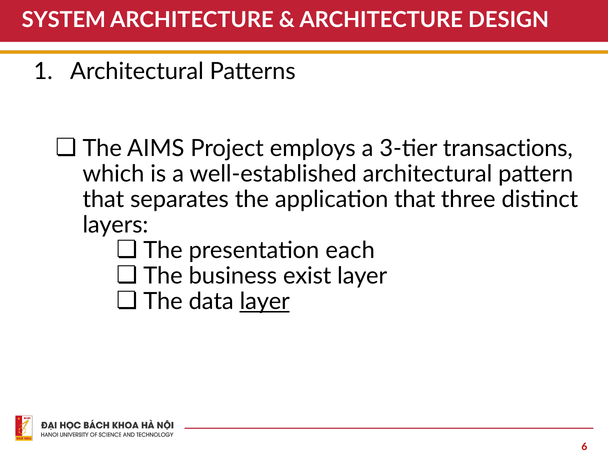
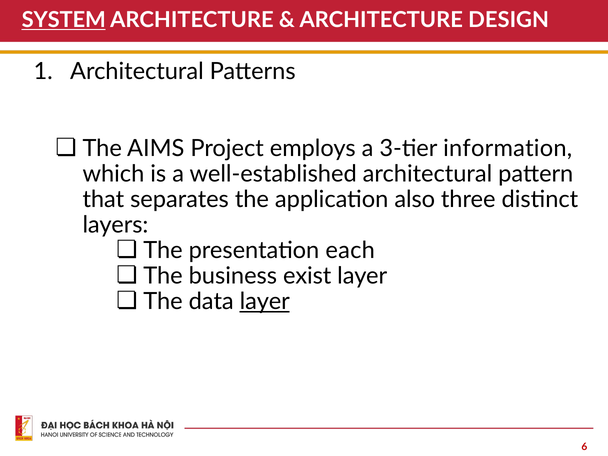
SYSTEM underline: none -> present
transactions: transactions -> information
application that: that -> also
